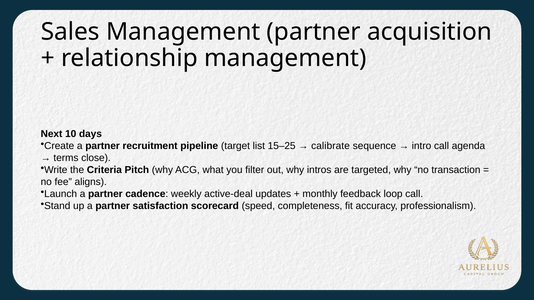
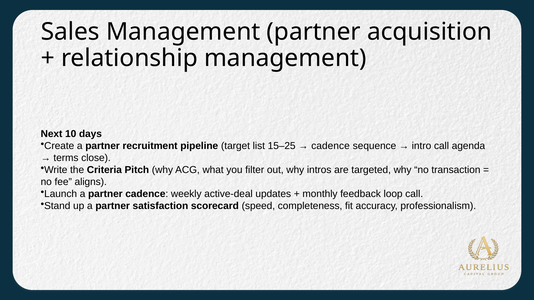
calibrate at (331, 146): calibrate -> cadence
